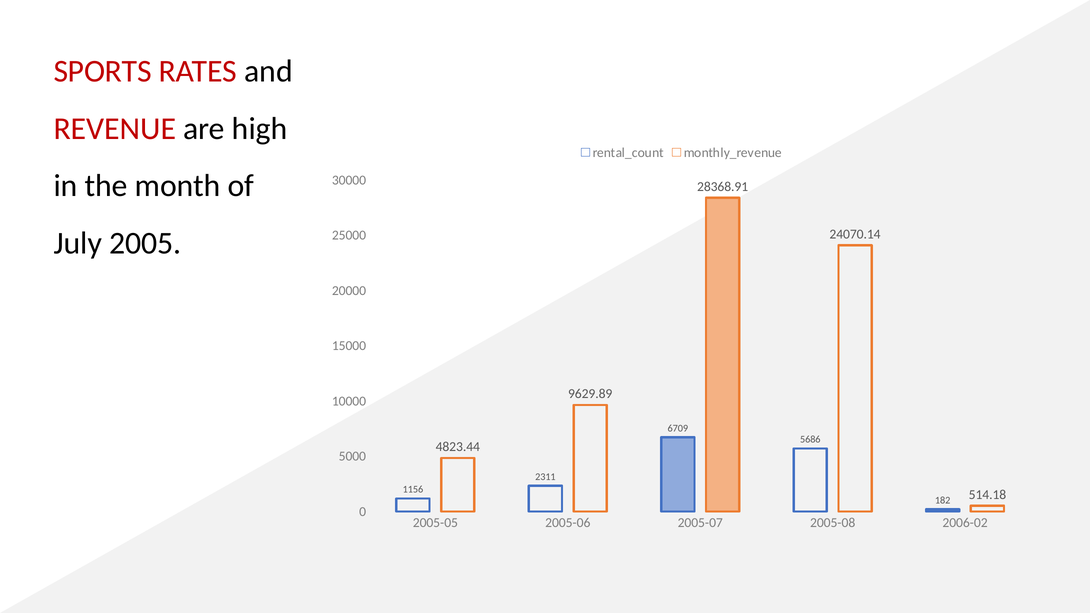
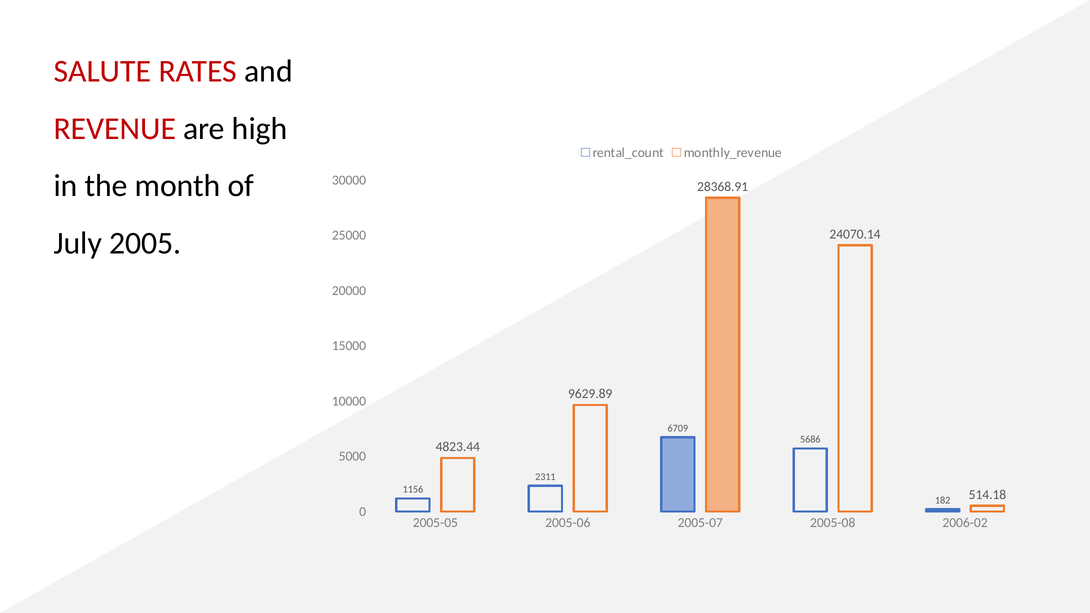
SPORTS: SPORTS -> SALUTE
